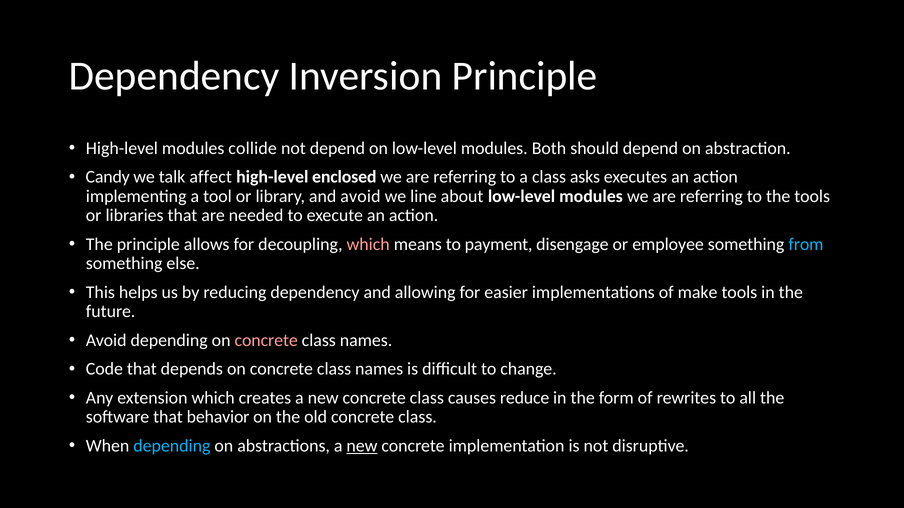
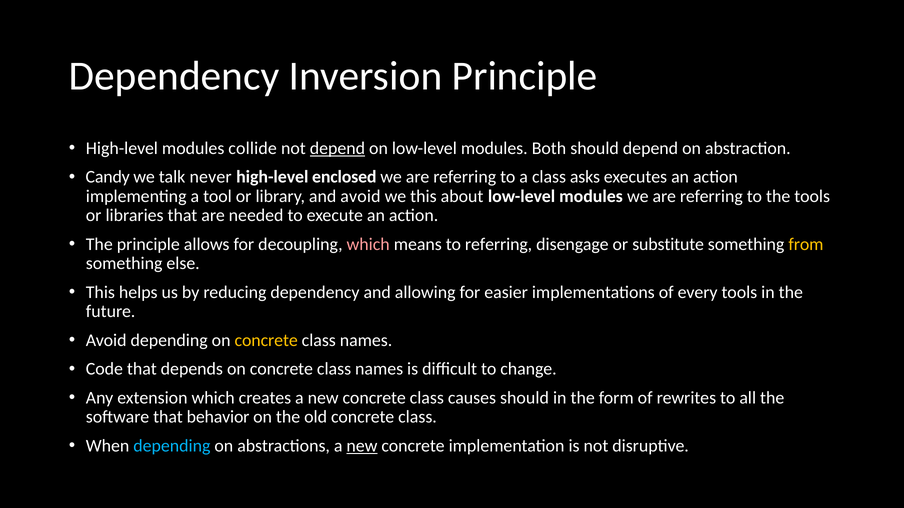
depend at (337, 148) underline: none -> present
affect: affect -> never
we line: line -> this
to payment: payment -> referring
employee: employee -> substitute
from colour: light blue -> yellow
make: make -> every
concrete at (266, 341) colour: pink -> yellow
causes reduce: reduce -> should
